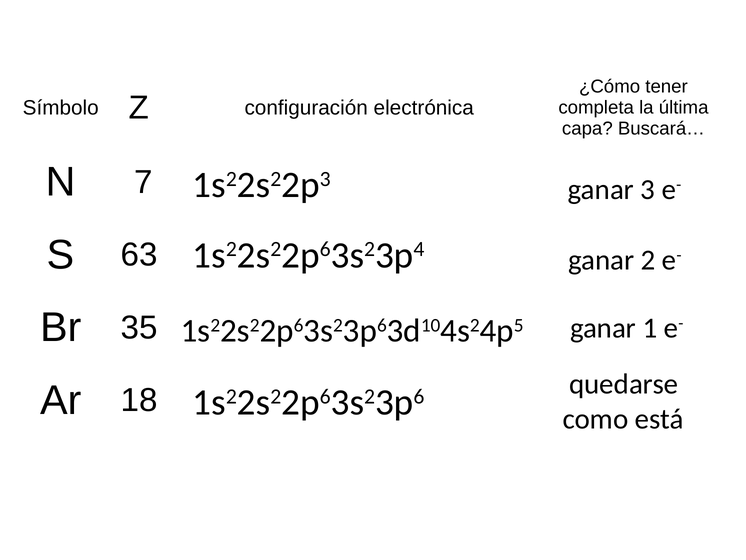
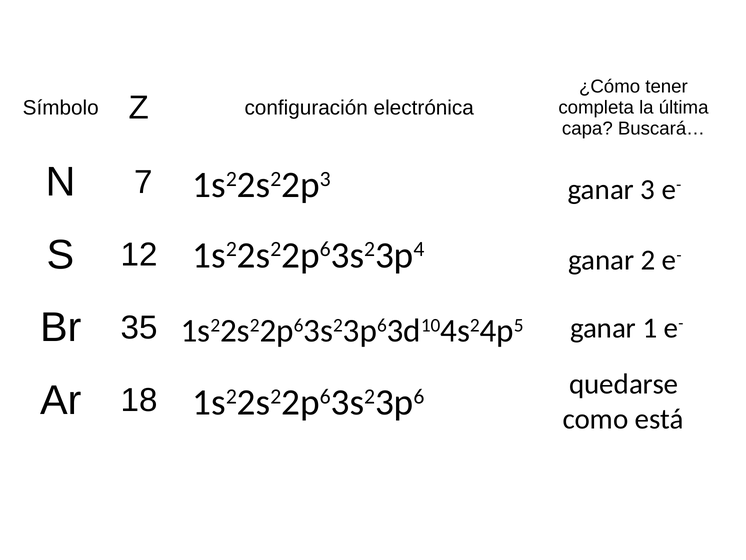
63: 63 -> 12
